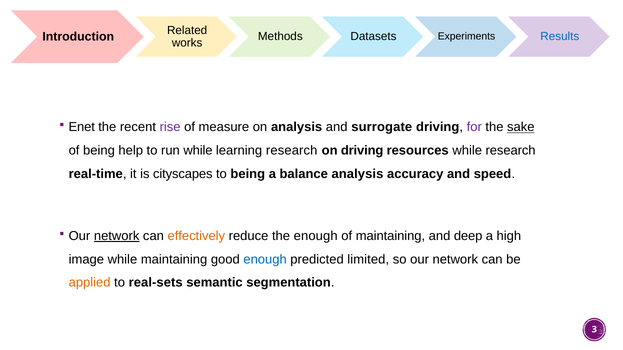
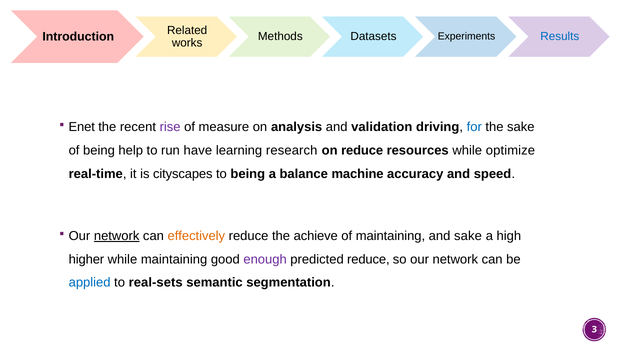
surrogate: surrogate -> validation
for colour: purple -> blue
sake at (521, 127) underline: present -> none
run while: while -> have
on driving: driving -> reduce
while research: research -> optimize
balance analysis: analysis -> machine
the enough: enough -> achieve
and deep: deep -> sake
image: image -> higher
enough at (265, 260) colour: blue -> purple
predicted limited: limited -> reduce
applied colour: orange -> blue
